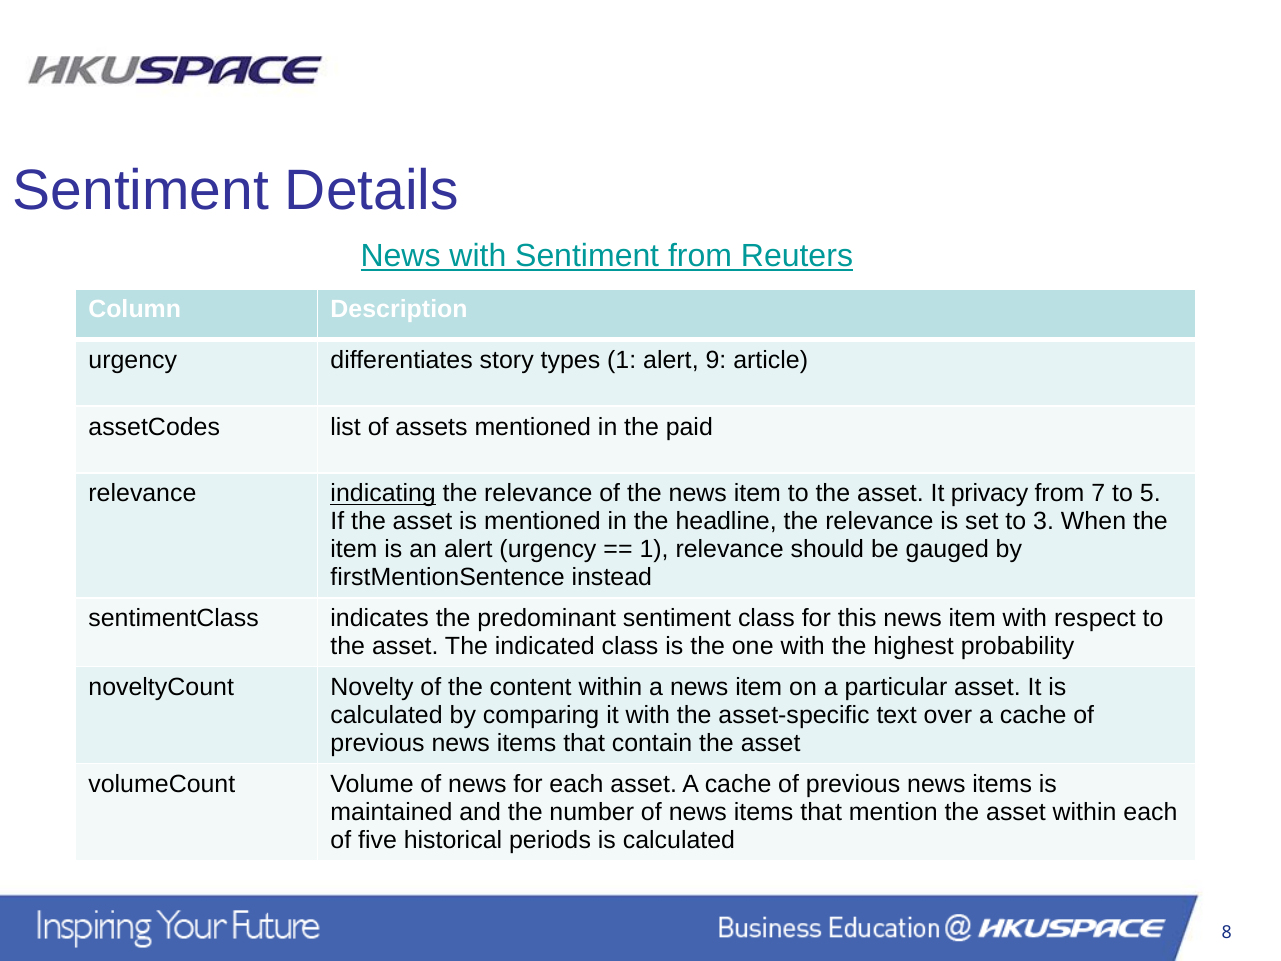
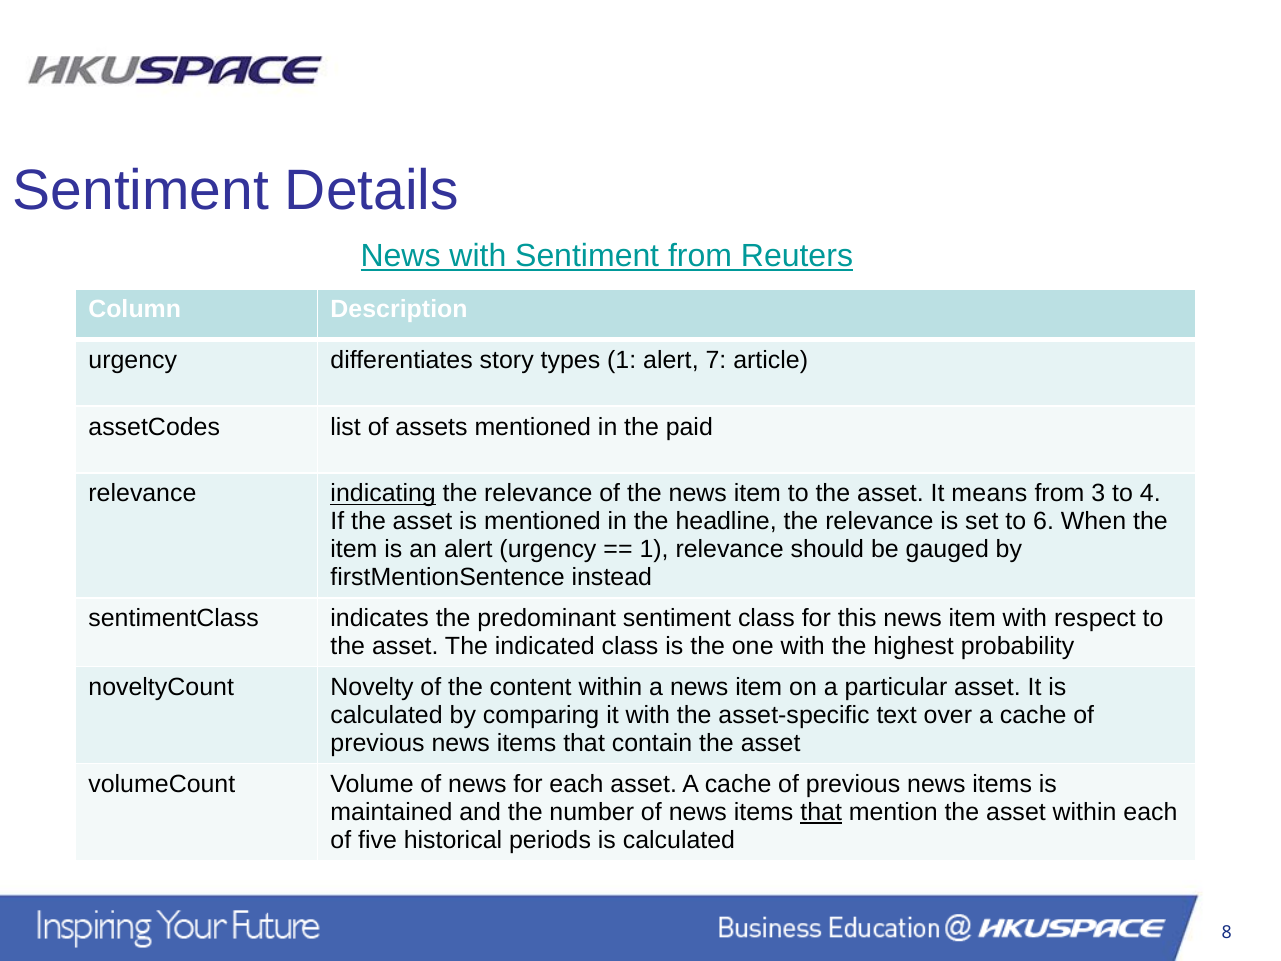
9: 9 -> 7
privacy: privacy -> means
7: 7 -> 3
5: 5 -> 4
3: 3 -> 6
that at (821, 812) underline: none -> present
